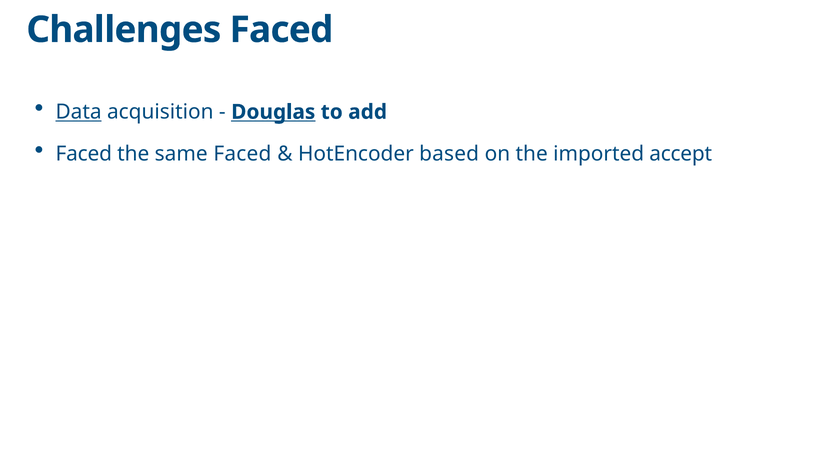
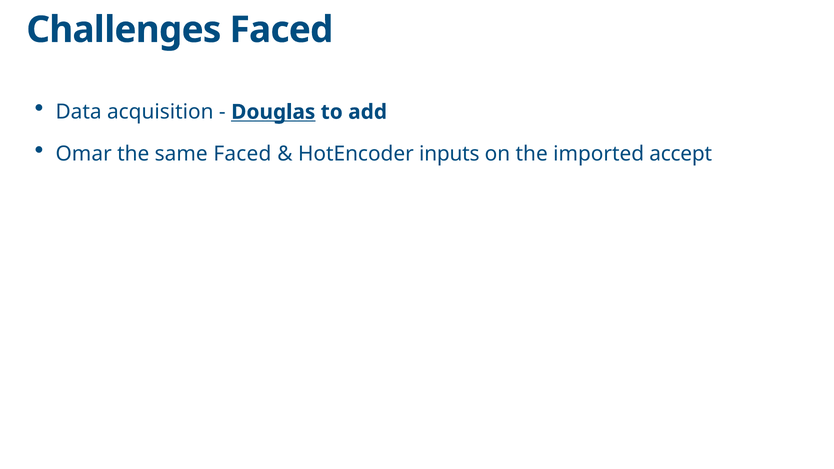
Data underline: present -> none
Faced at (84, 154): Faced -> Omar
based: based -> inputs
